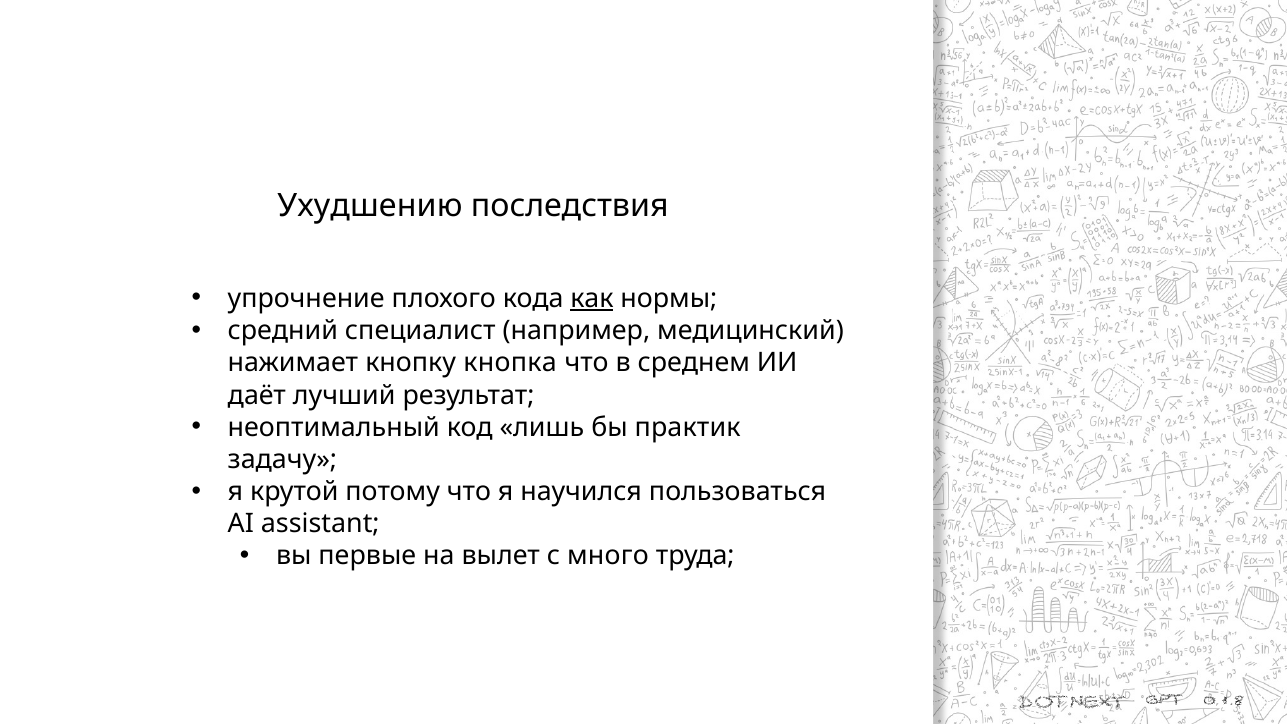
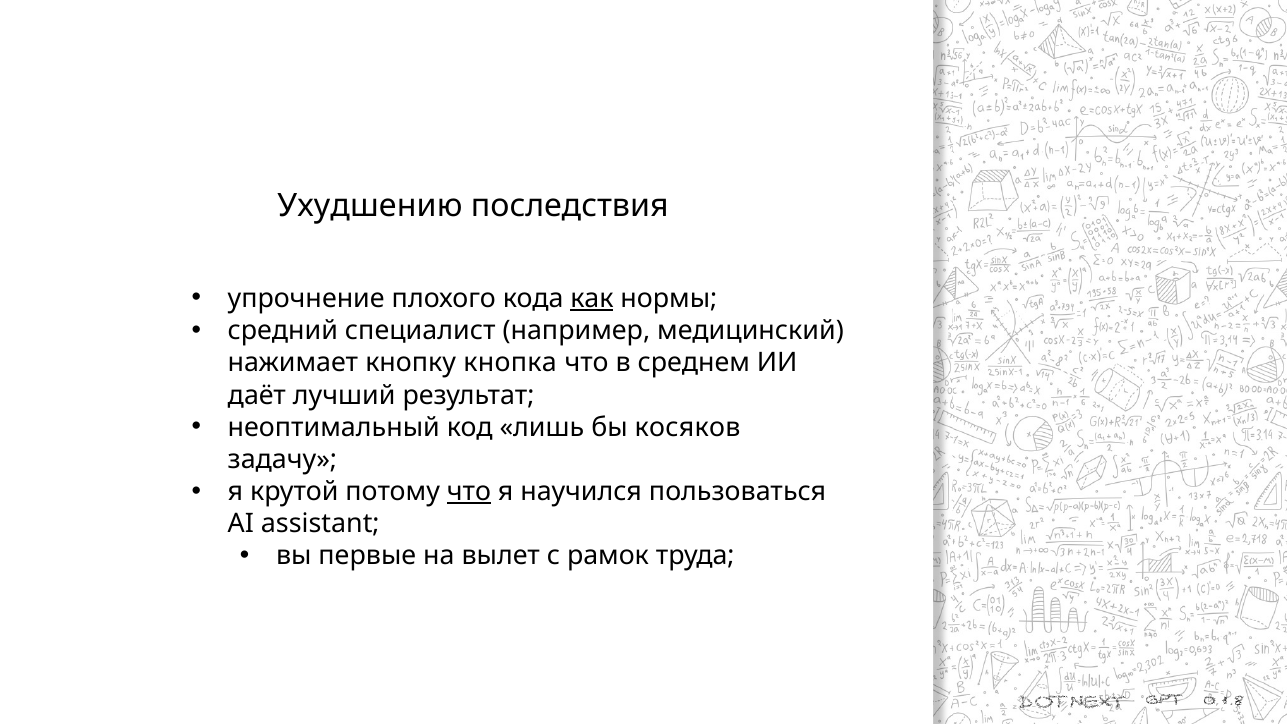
практик: практик -> косяков
что at (469, 492) underline: none -> present
много: много -> рамок
